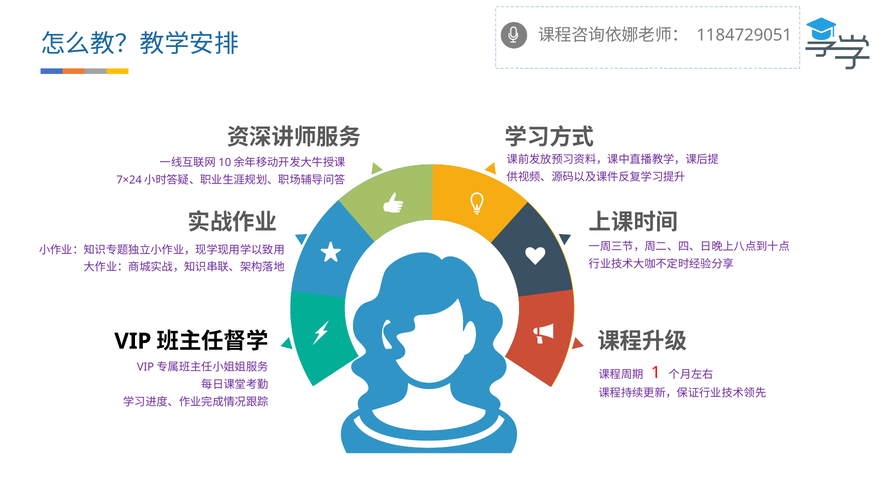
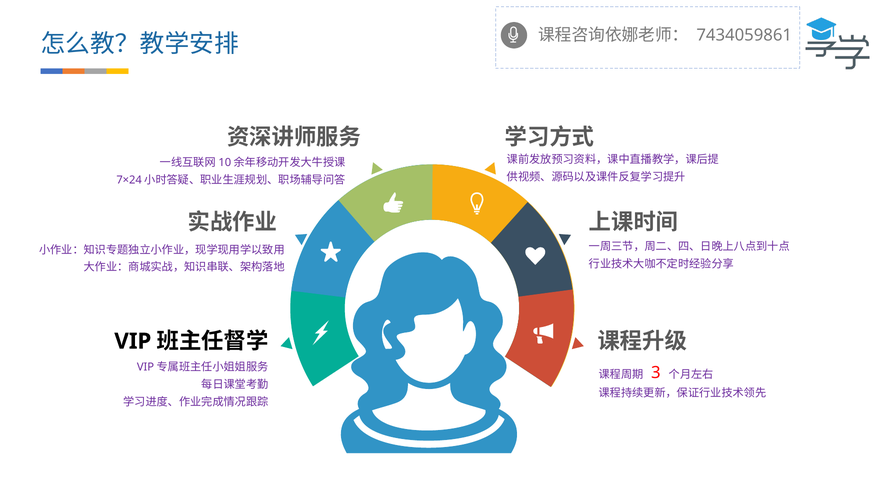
1184729051: 1184729051 -> 7434059861
1: 1 -> 3
